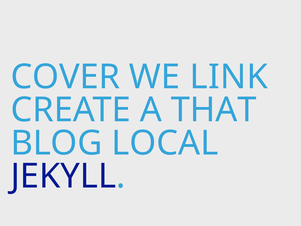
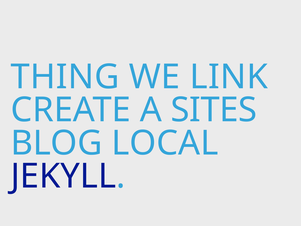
COVER: COVER -> THING
THAT: THAT -> SITES
